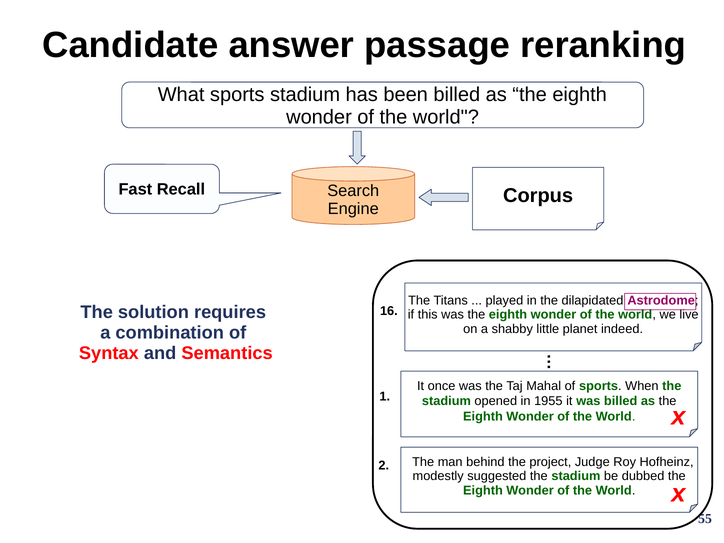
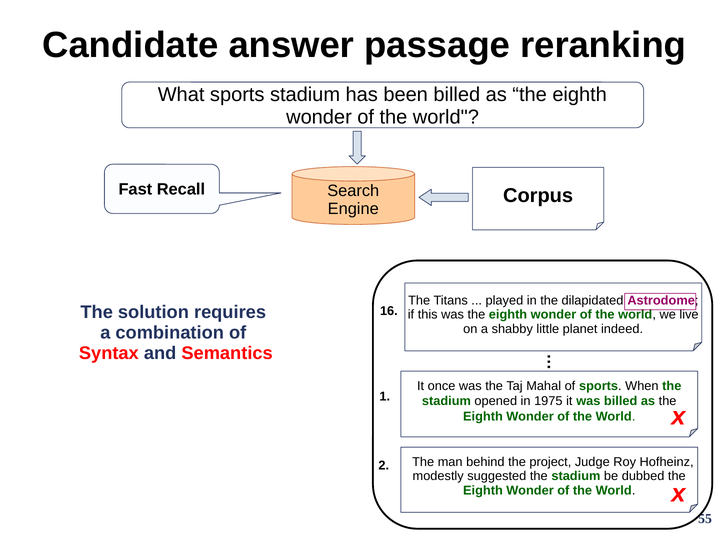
1955: 1955 -> 1975
